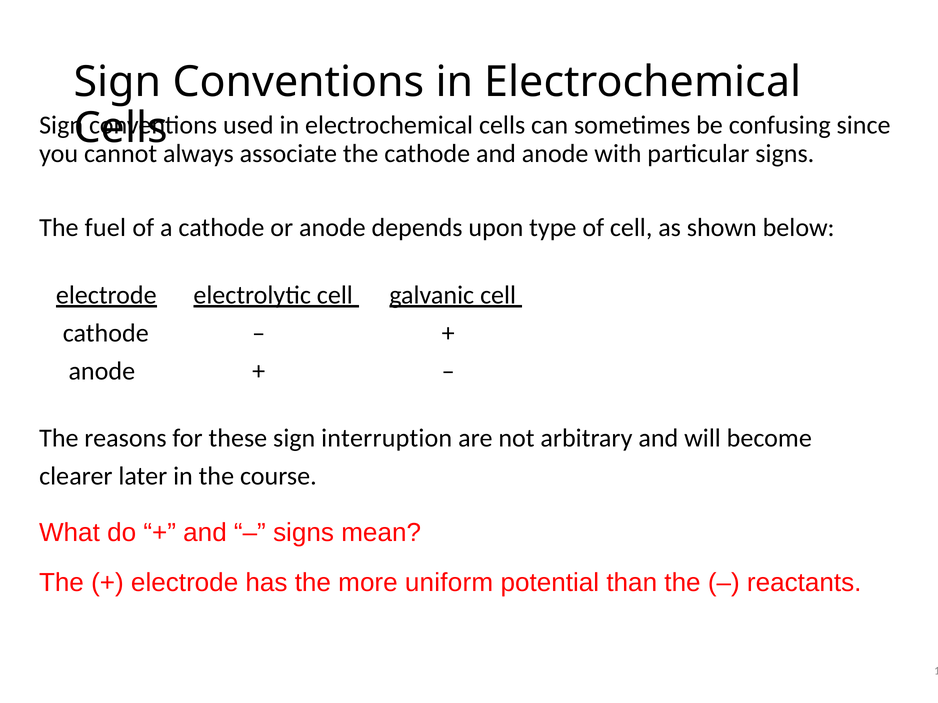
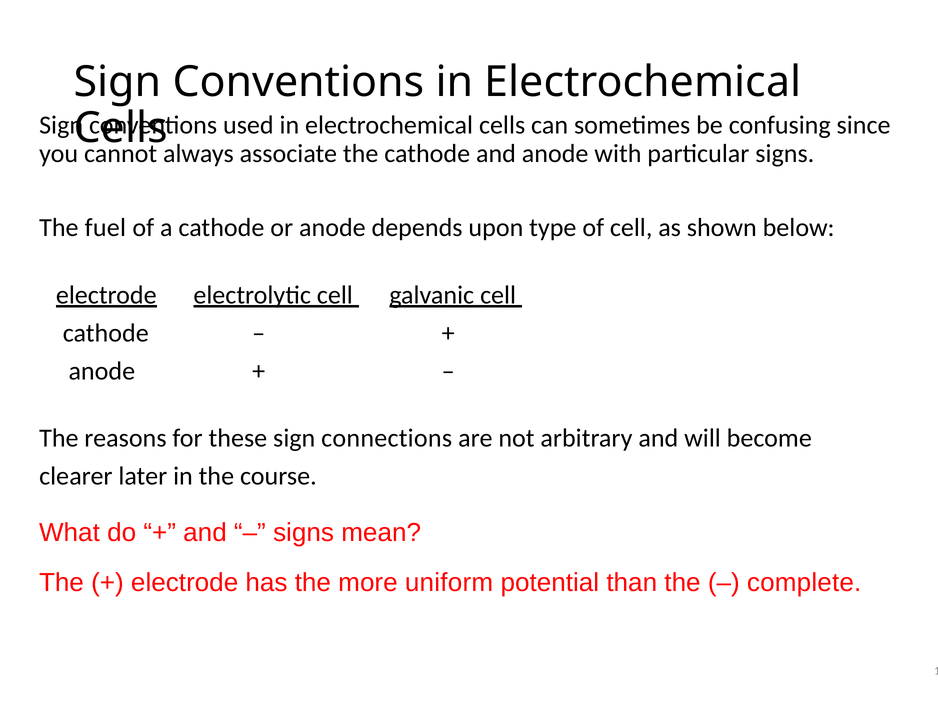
interruption: interruption -> connections
reactants: reactants -> complete
